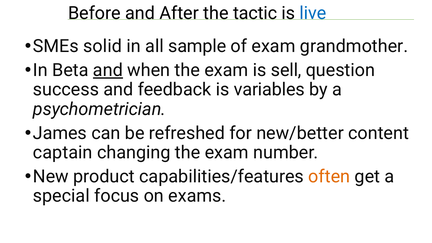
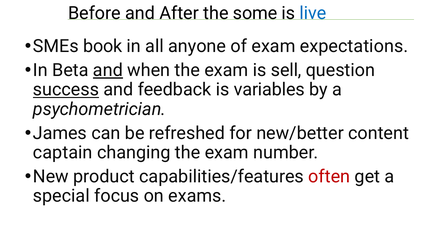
tactic: tactic -> some
solid: solid -> book
sample: sample -> anyone
grandmother: grandmother -> expectations
success underline: none -> present
often colour: orange -> red
